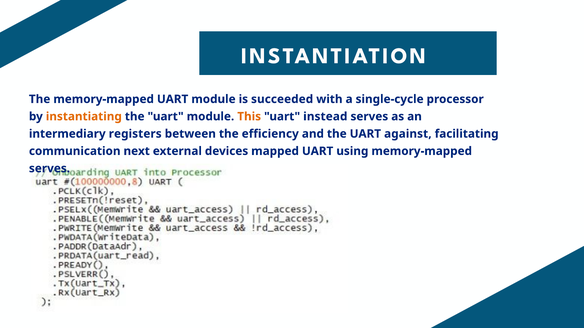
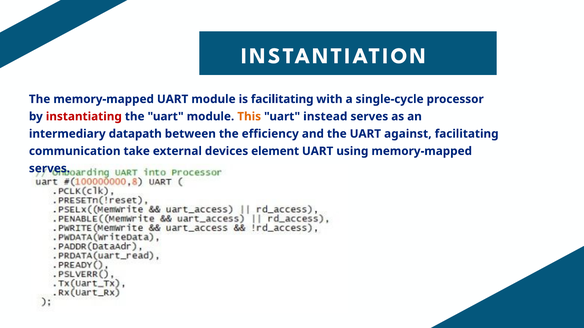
is succeeded: succeeded -> facilitating
instantiating colour: orange -> red
registers: registers -> datapath
next: next -> take
mapped: mapped -> element
